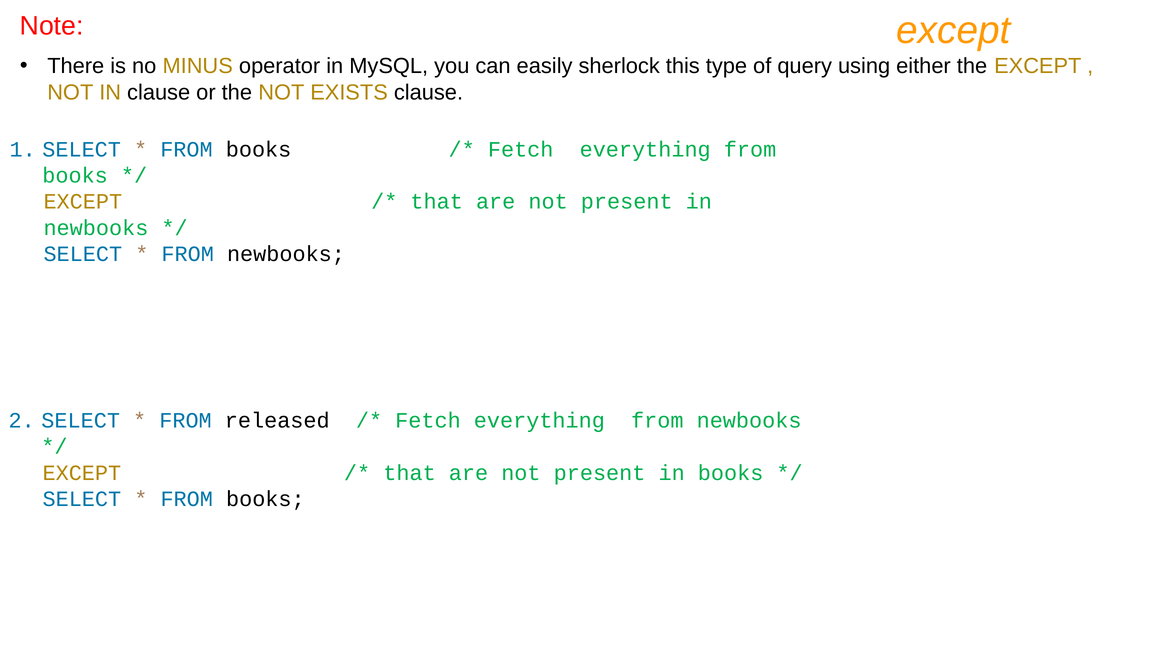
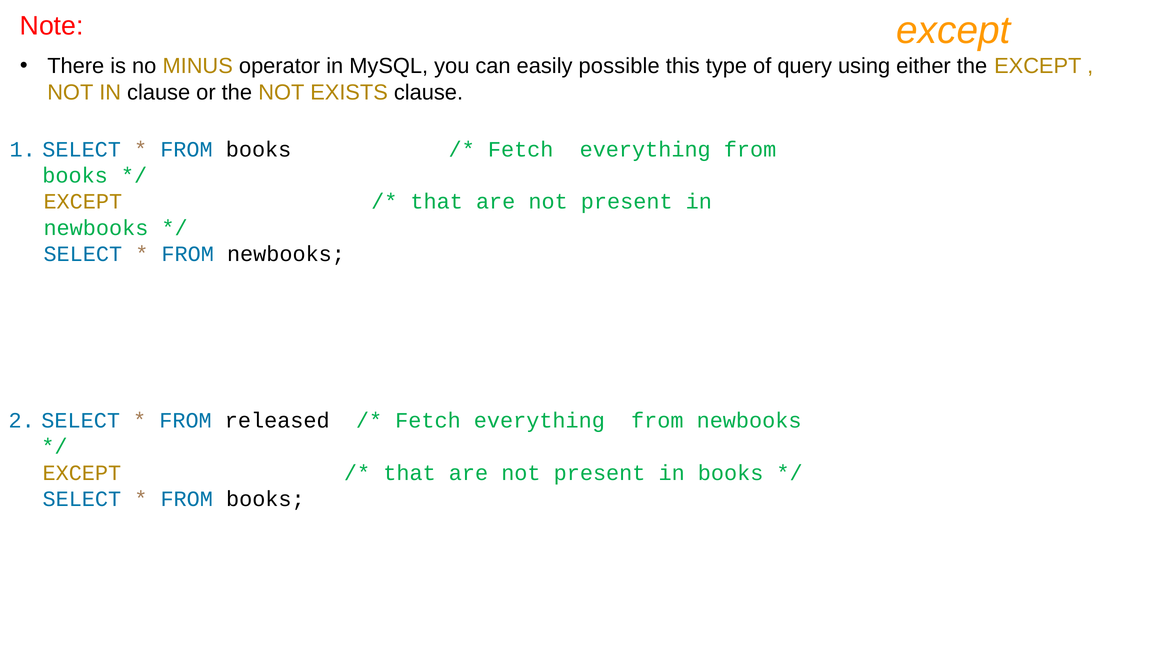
sherlock: sherlock -> possible
